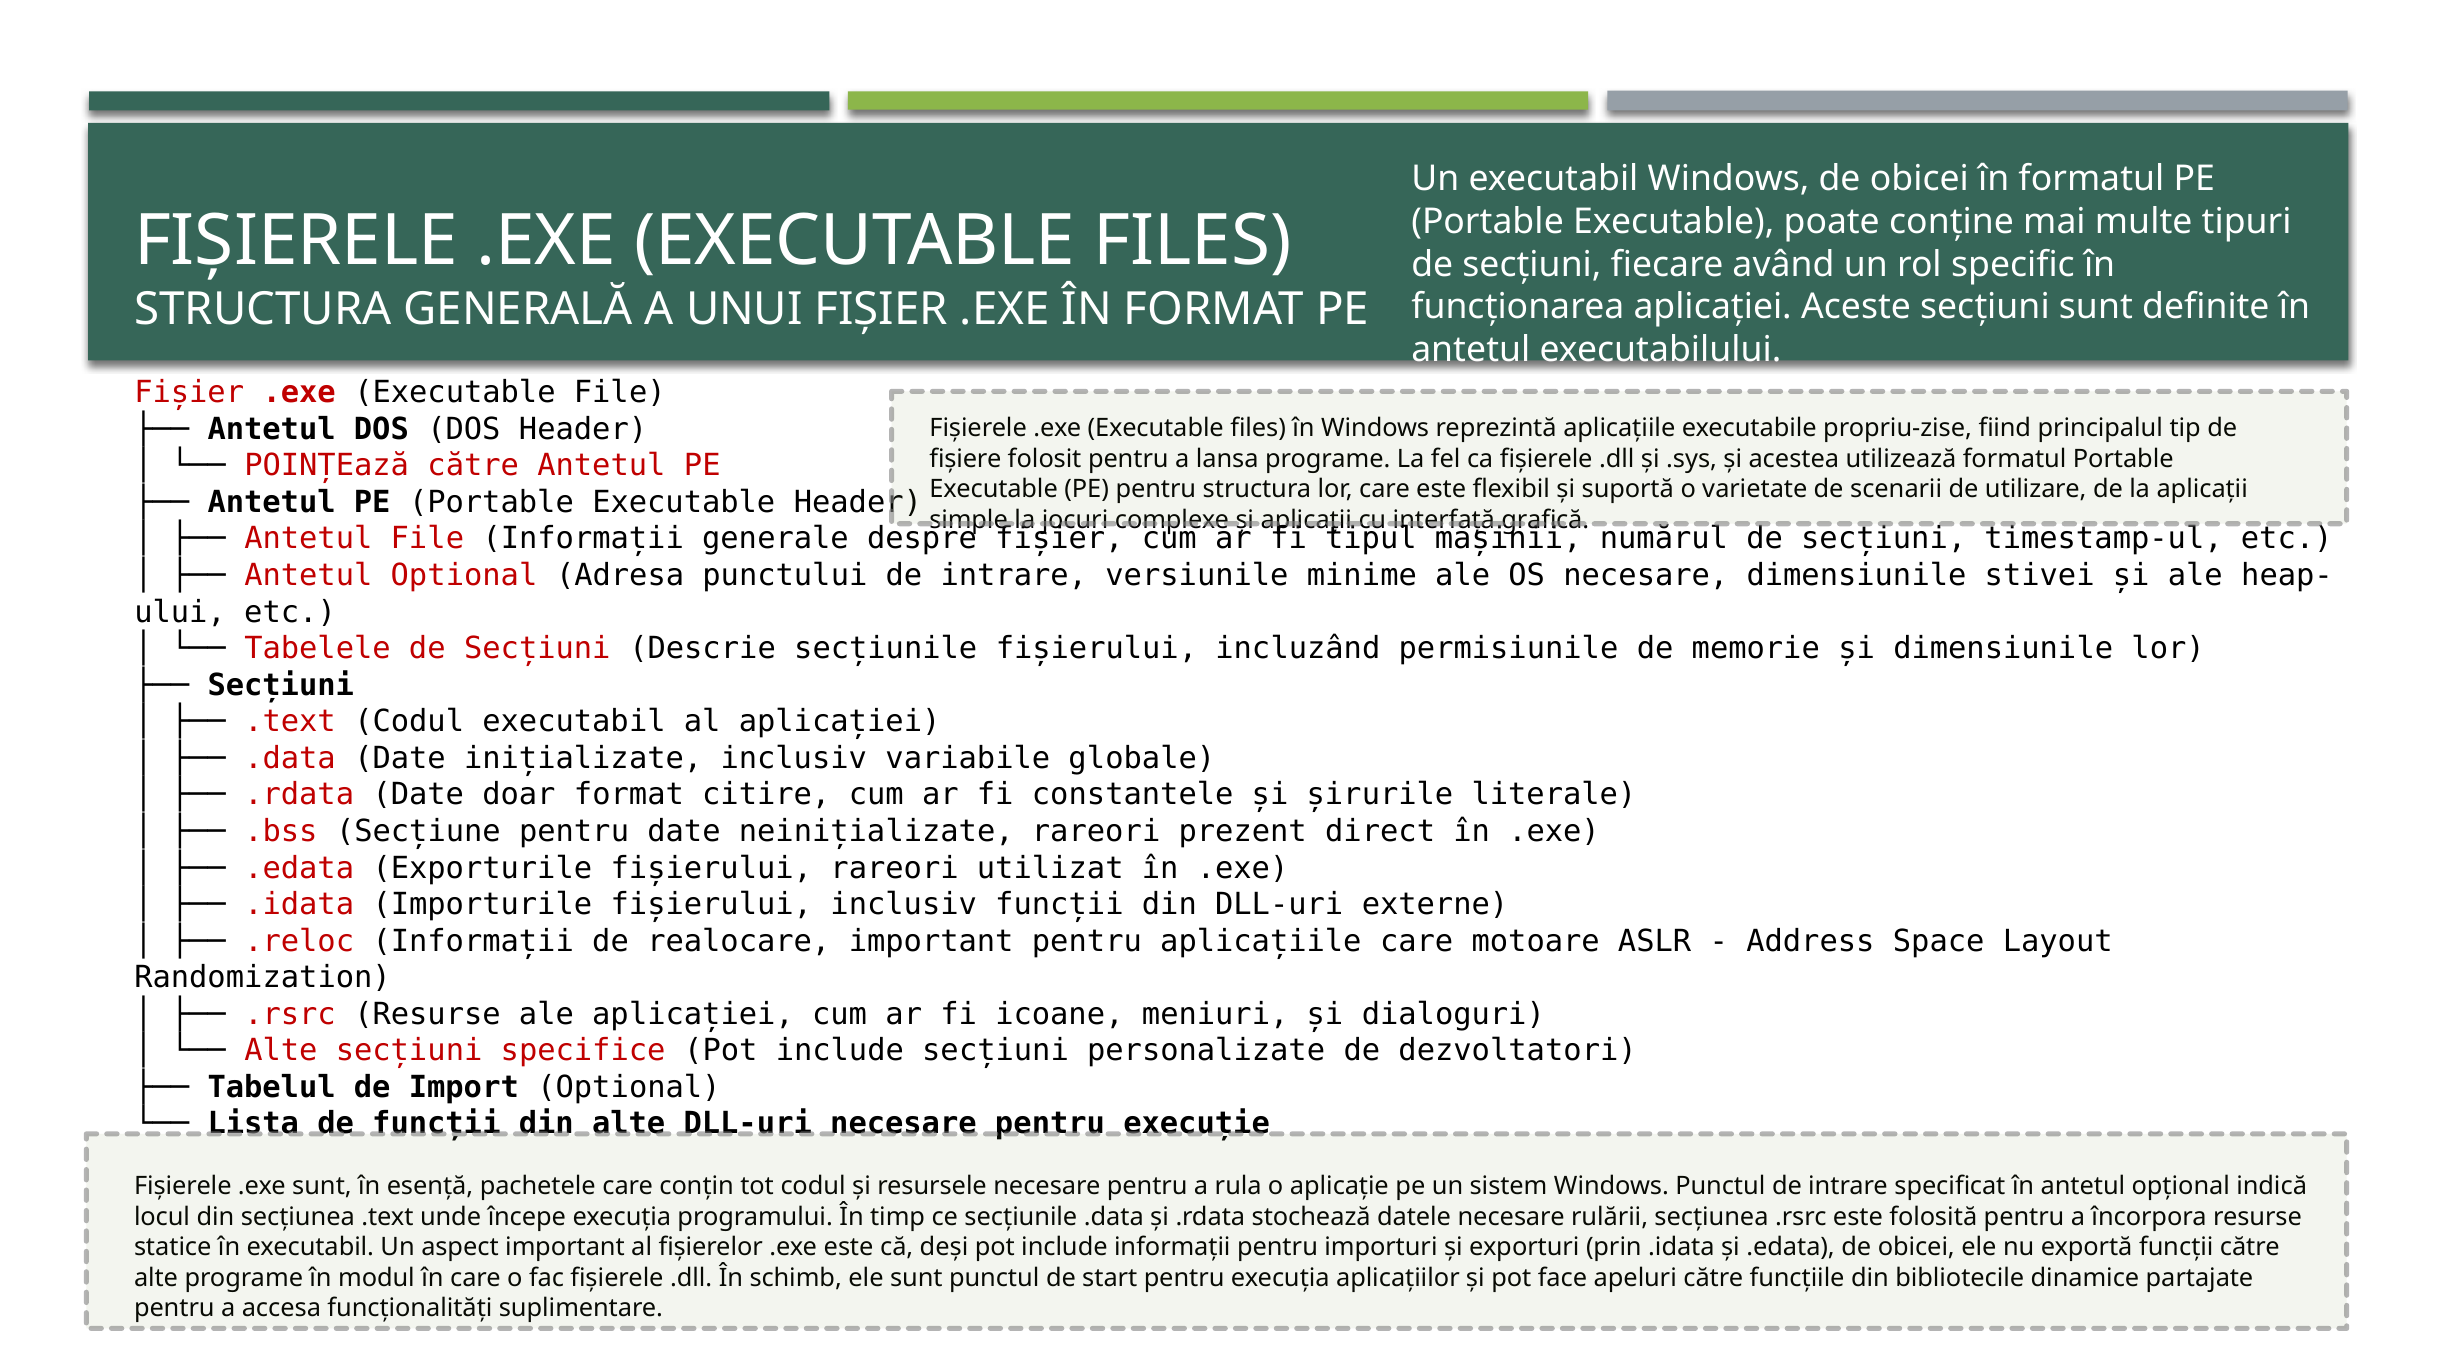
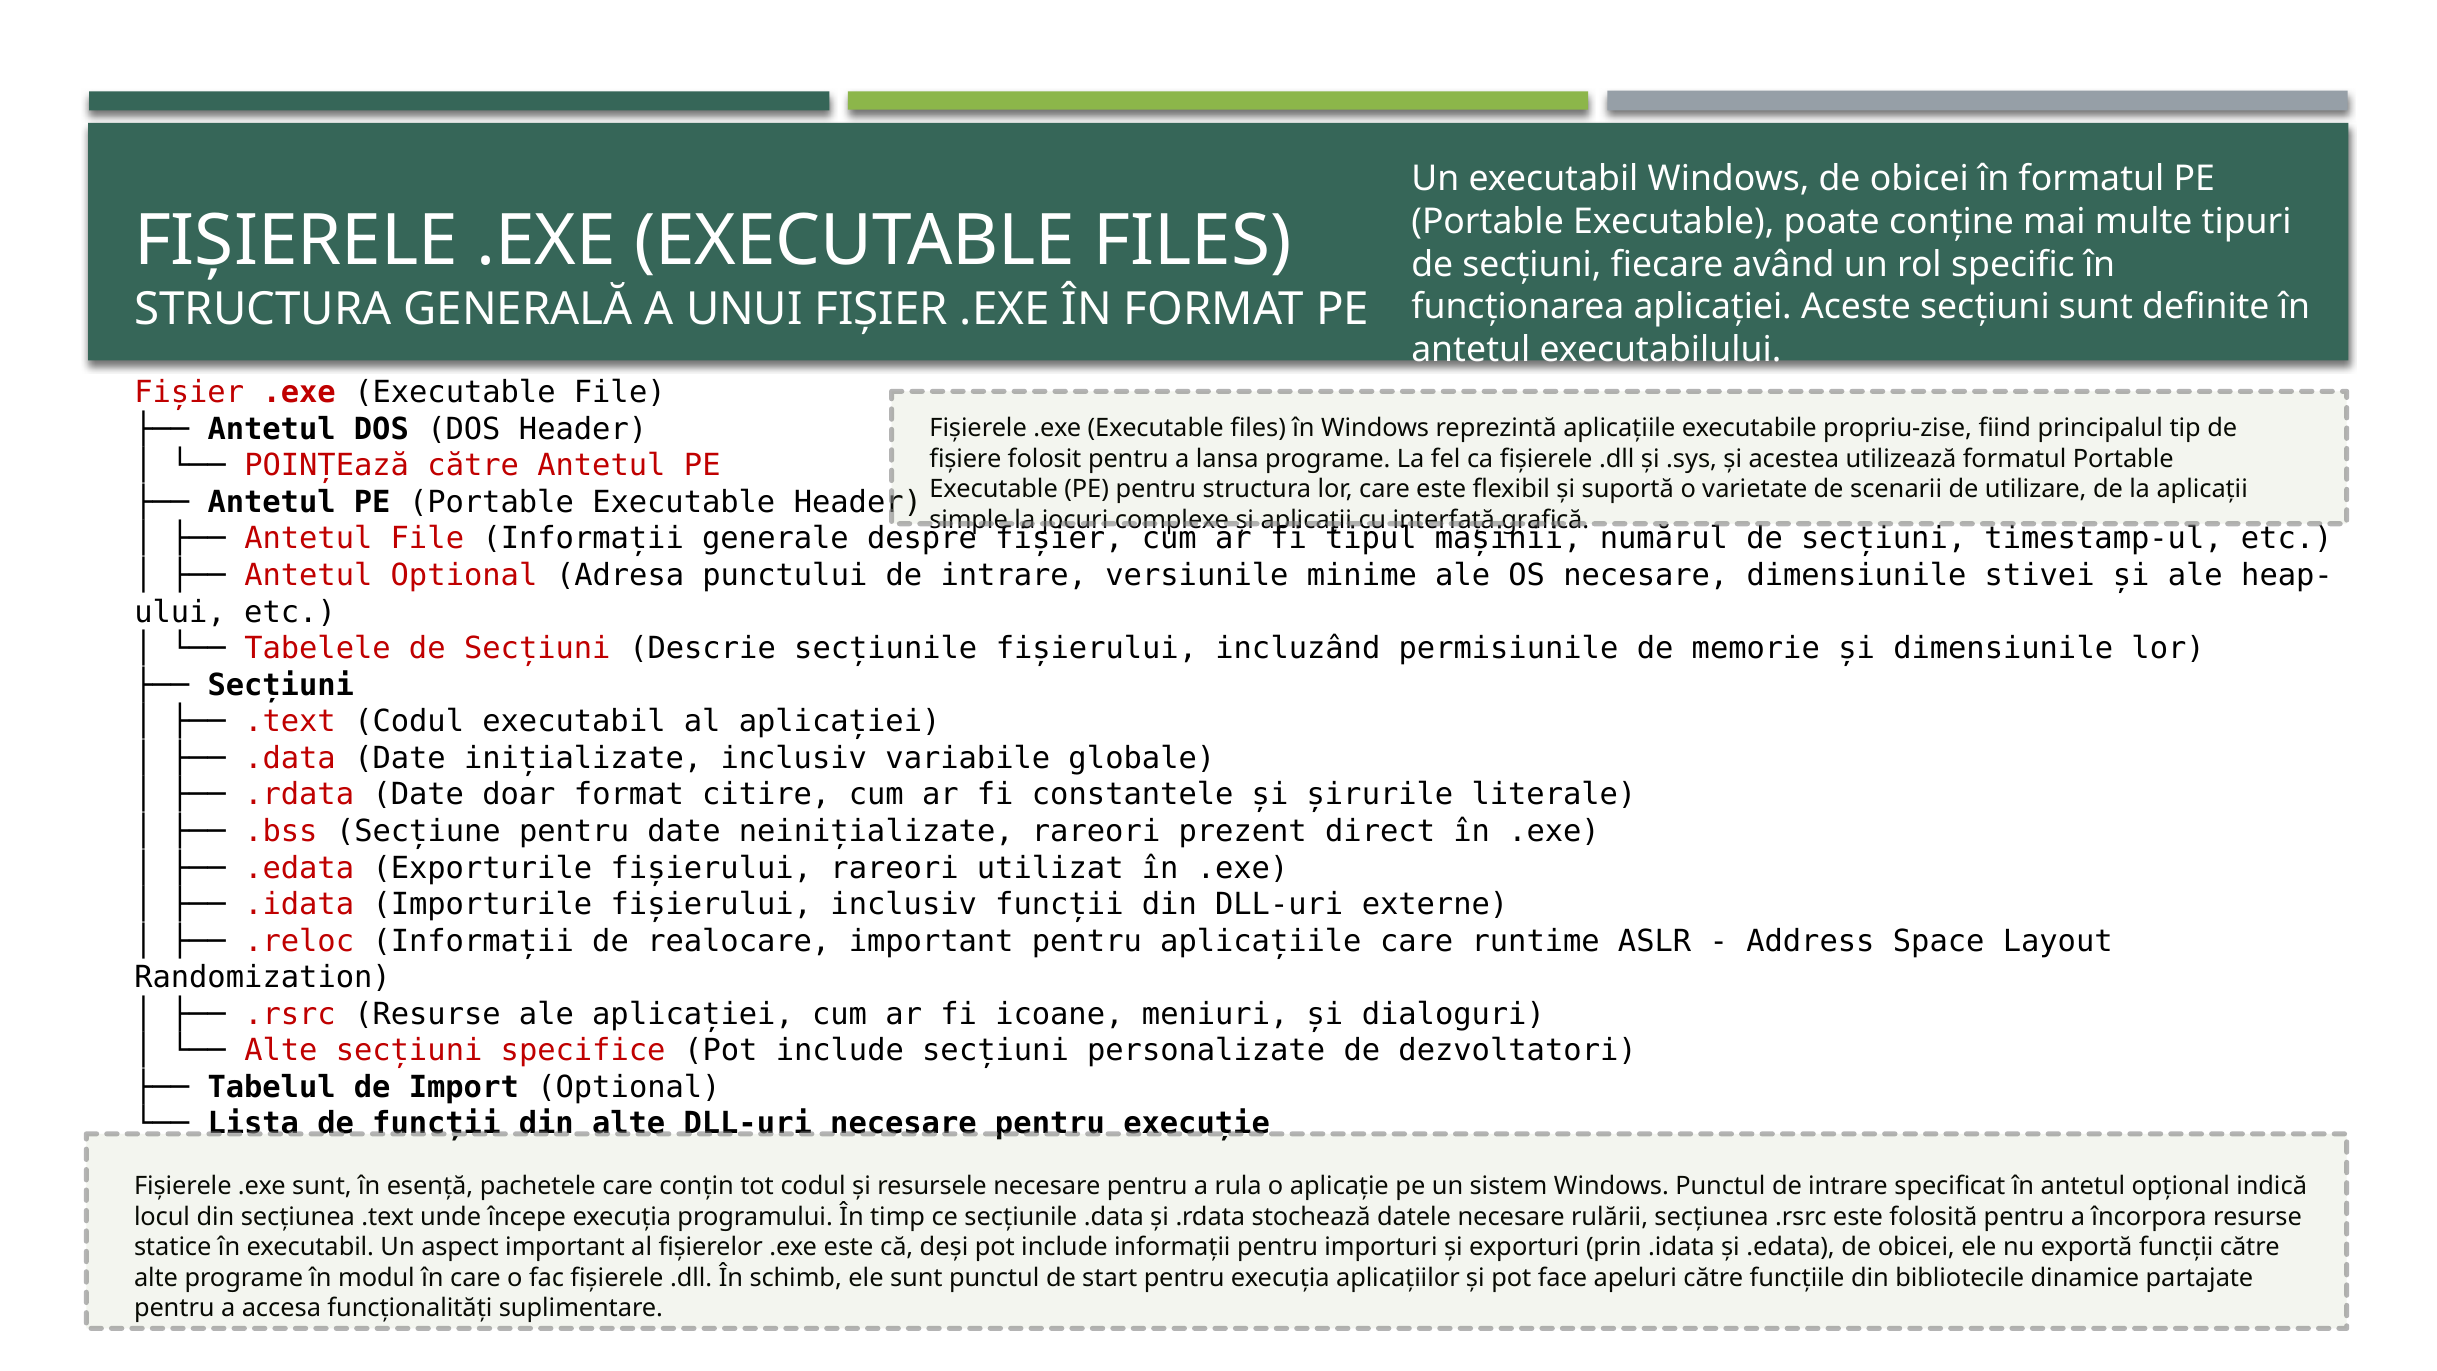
motoare: motoare -> runtime
